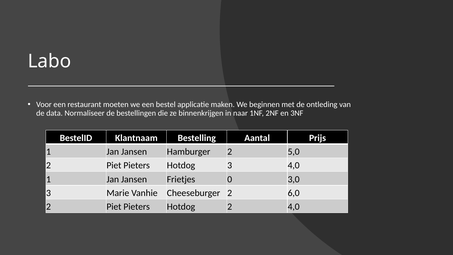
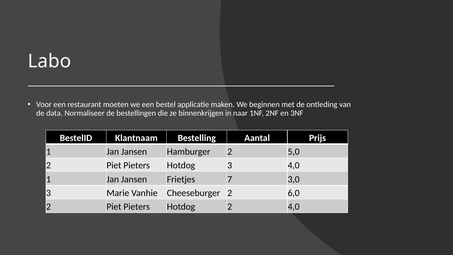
0: 0 -> 7
